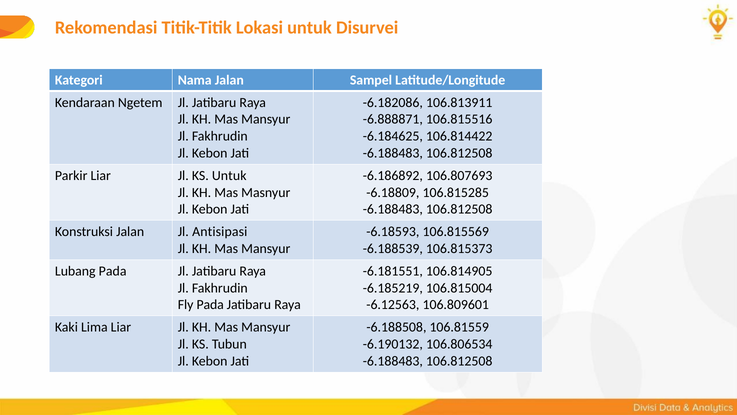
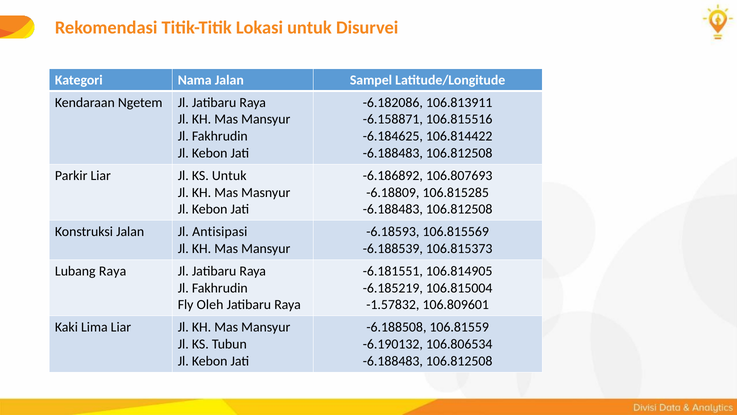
-6.888871: -6.888871 -> -6.158871
Lubang Pada: Pada -> Raya
Fly Pada: Pada -> Oleh
-6.12563: -6.12563 -> -1.57832
